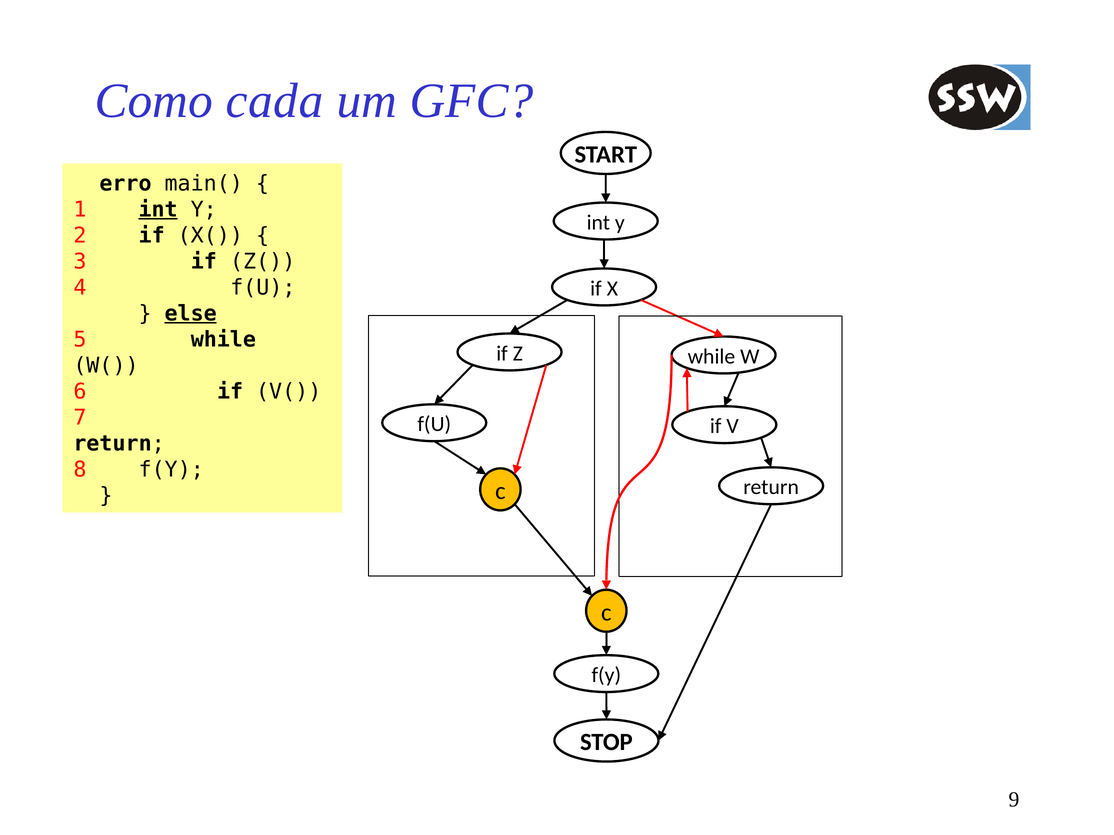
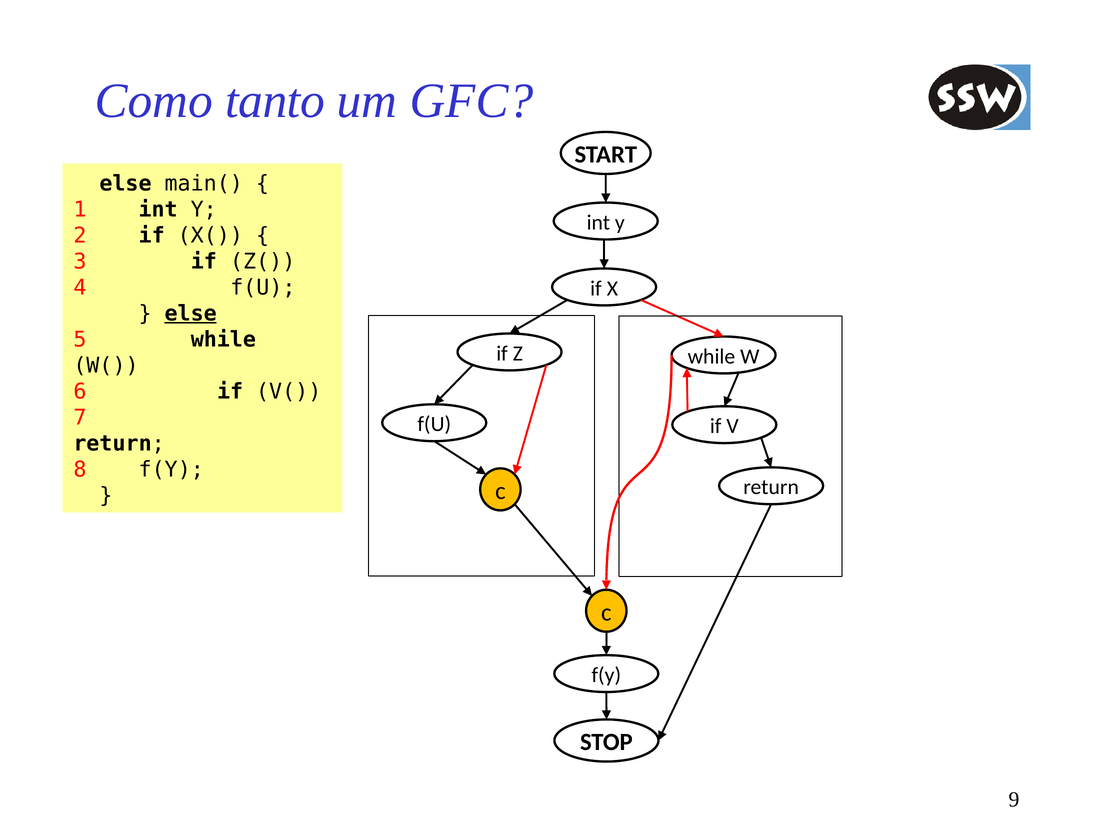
cada: cada -> tanto
erro at (125, 184): erro -> else
int at (158, 210) underline: present -> none
